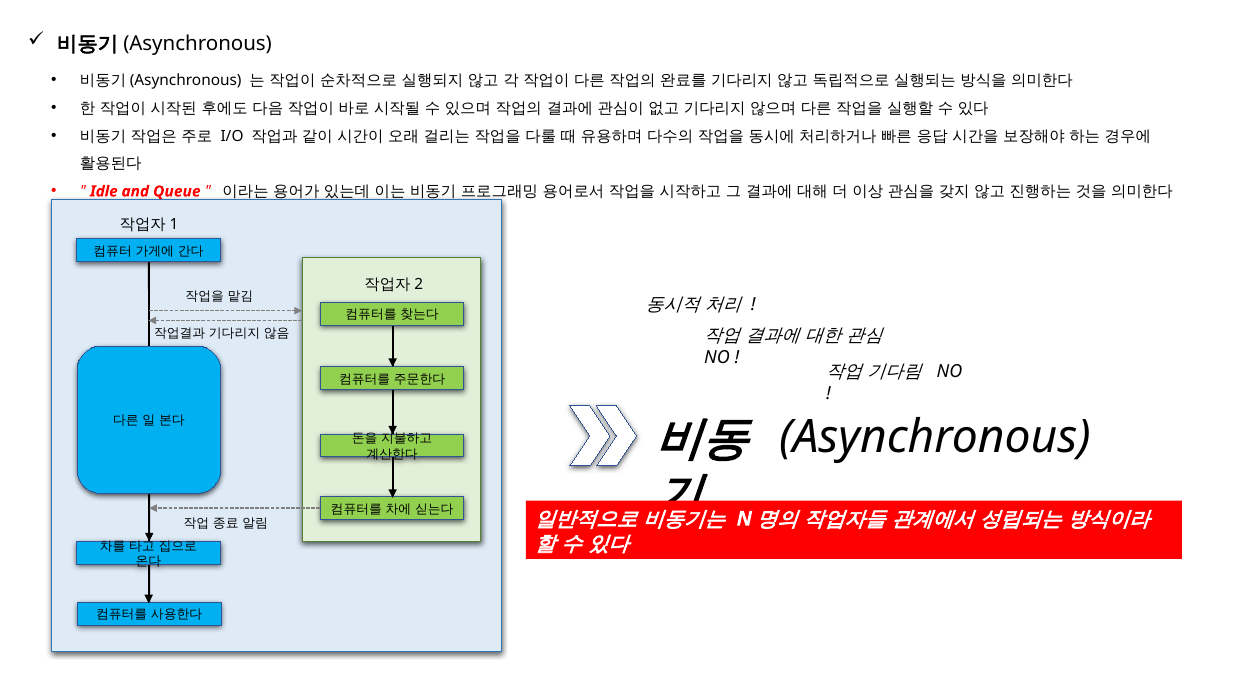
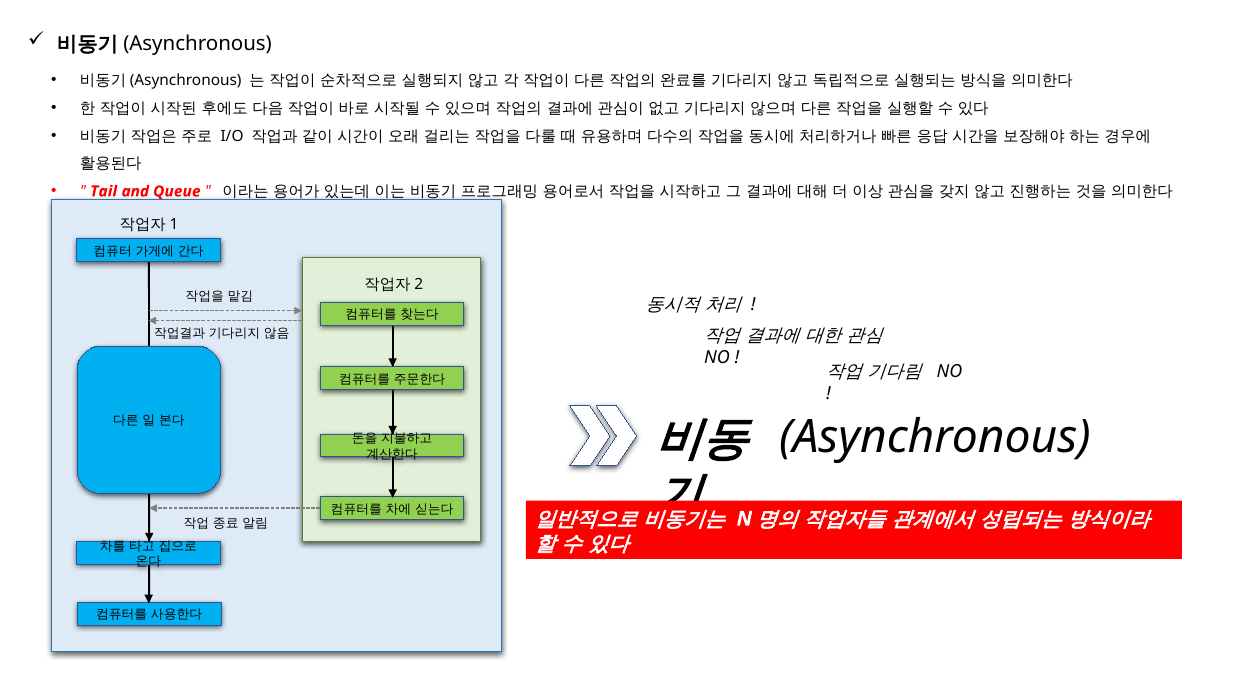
Idle: Idle -> Tail
